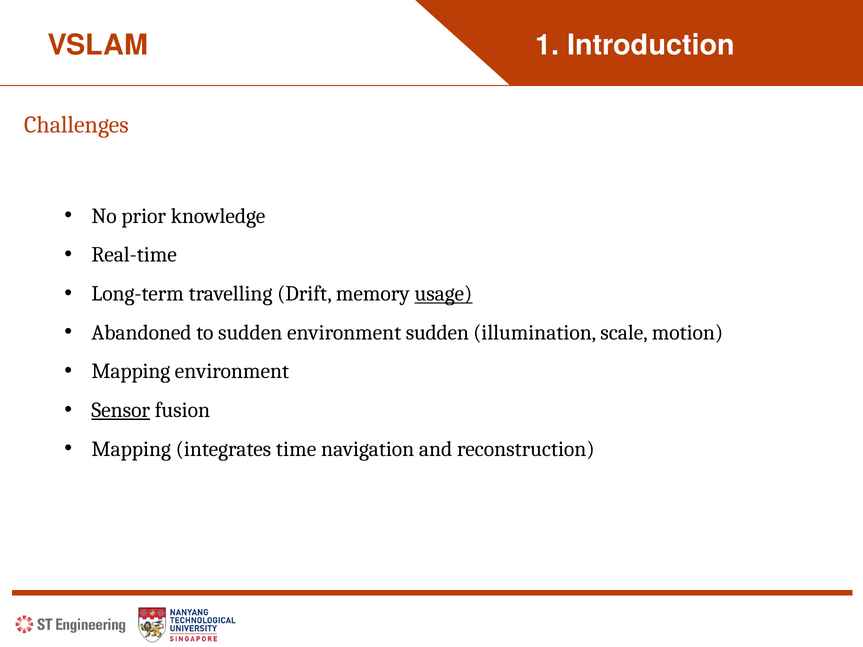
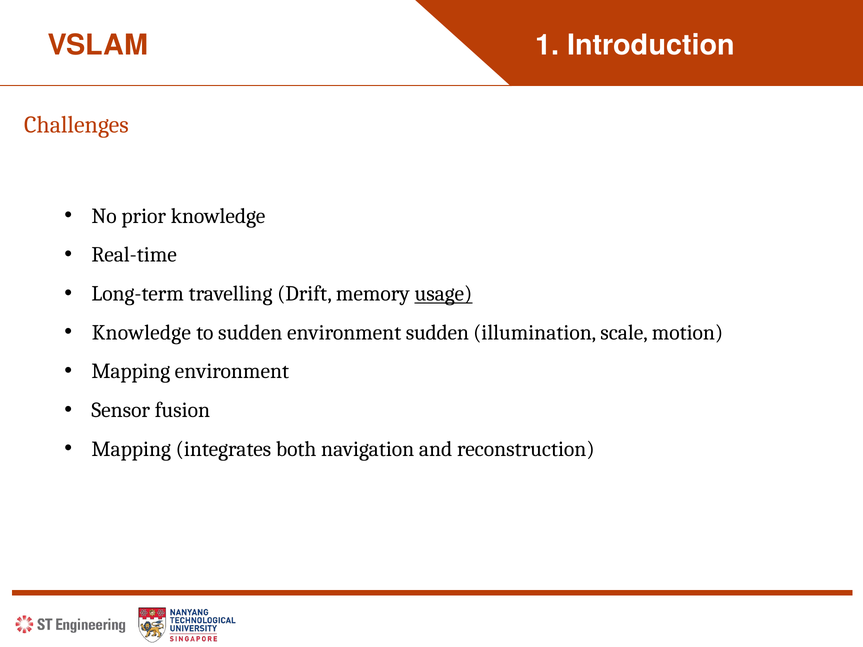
Abandoned at (142, 333): Abandoned -> Knowledge
Sensor underline: present -> none
time: time -> both
